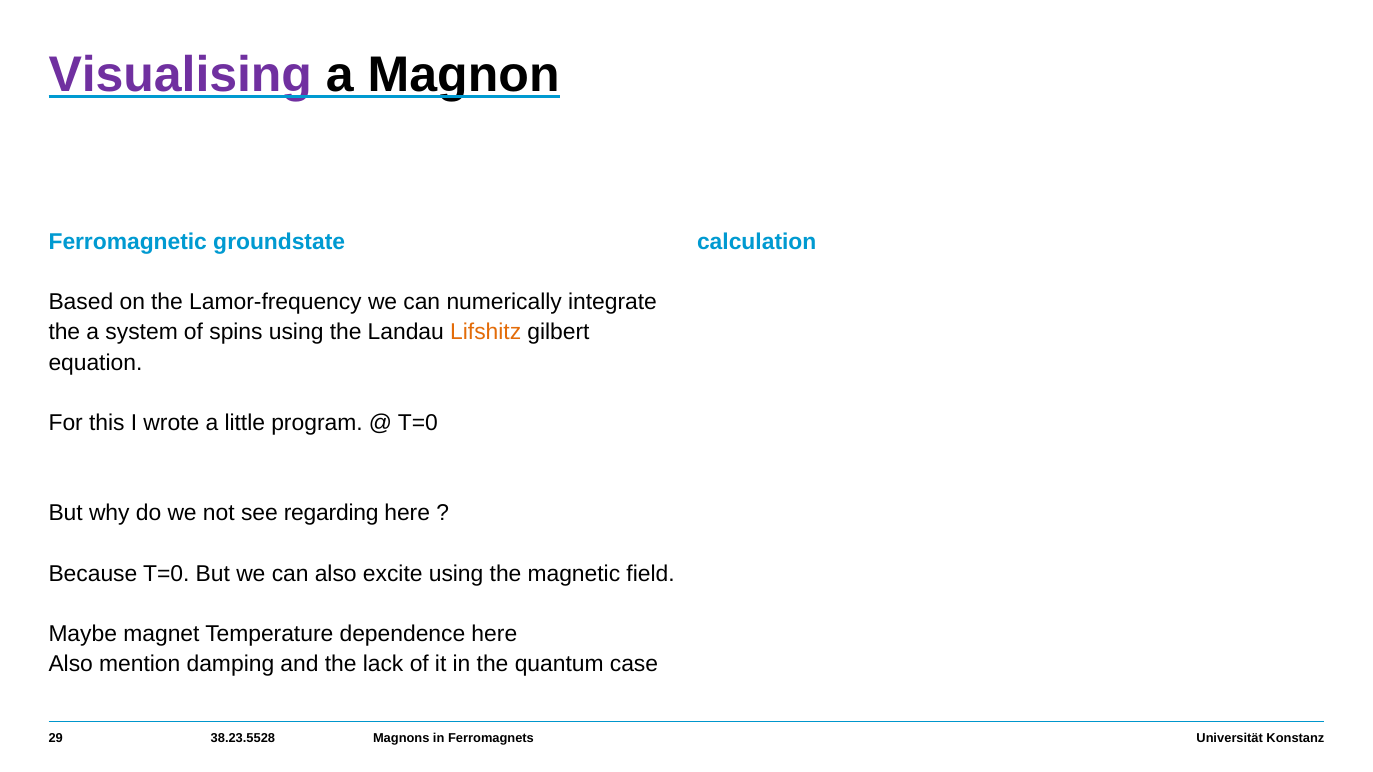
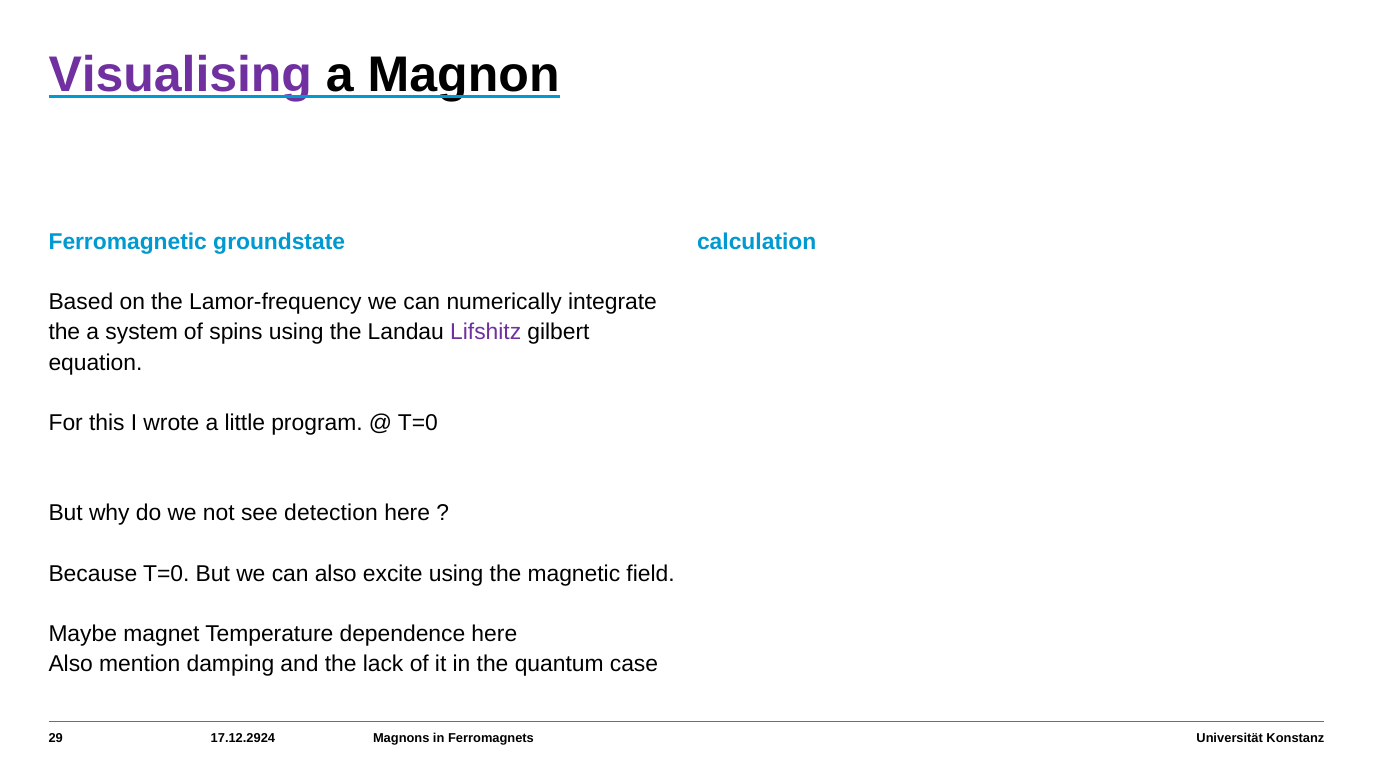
Lifshitz colour: orange -> purple
regarding: regarding -> detection
38.23.5528: 38.23.5528 -> 17.12.2924
